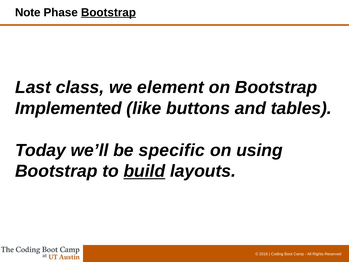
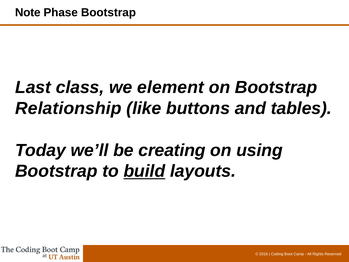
Bootstrap at (108, 12) underline: present -> none
Implemented: Implemented -> Relationship
specific: specific -> creating
